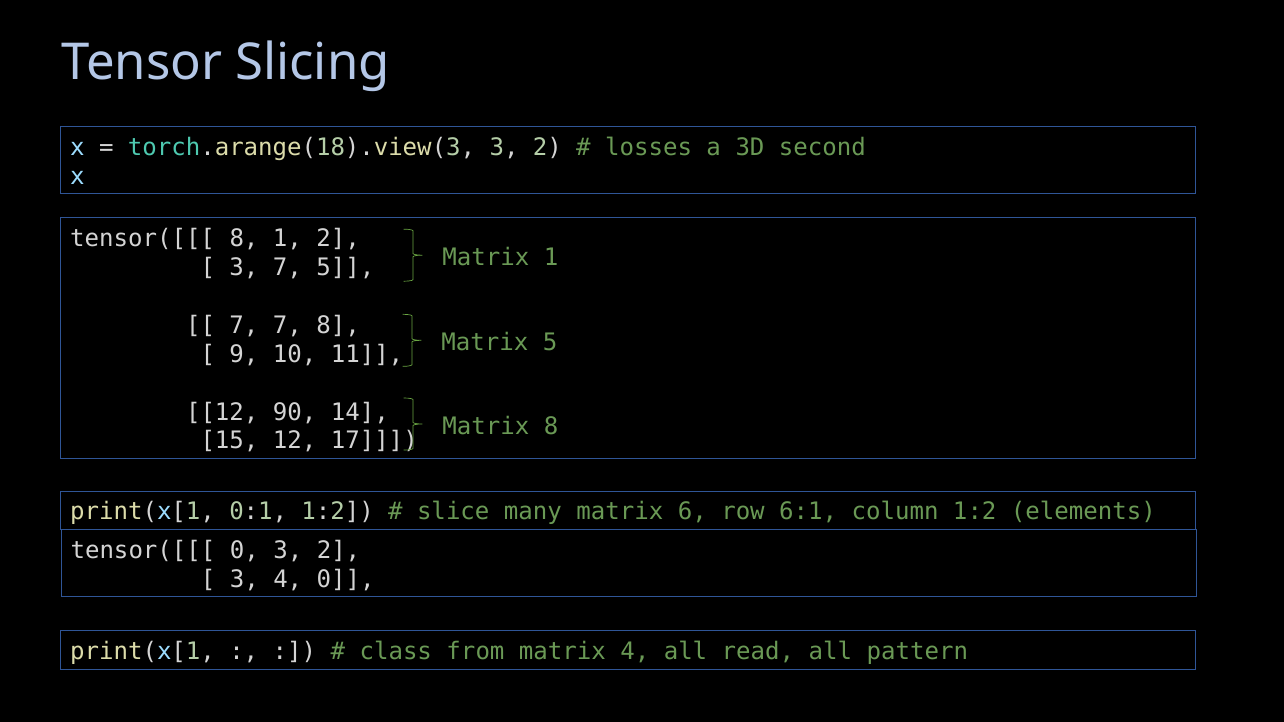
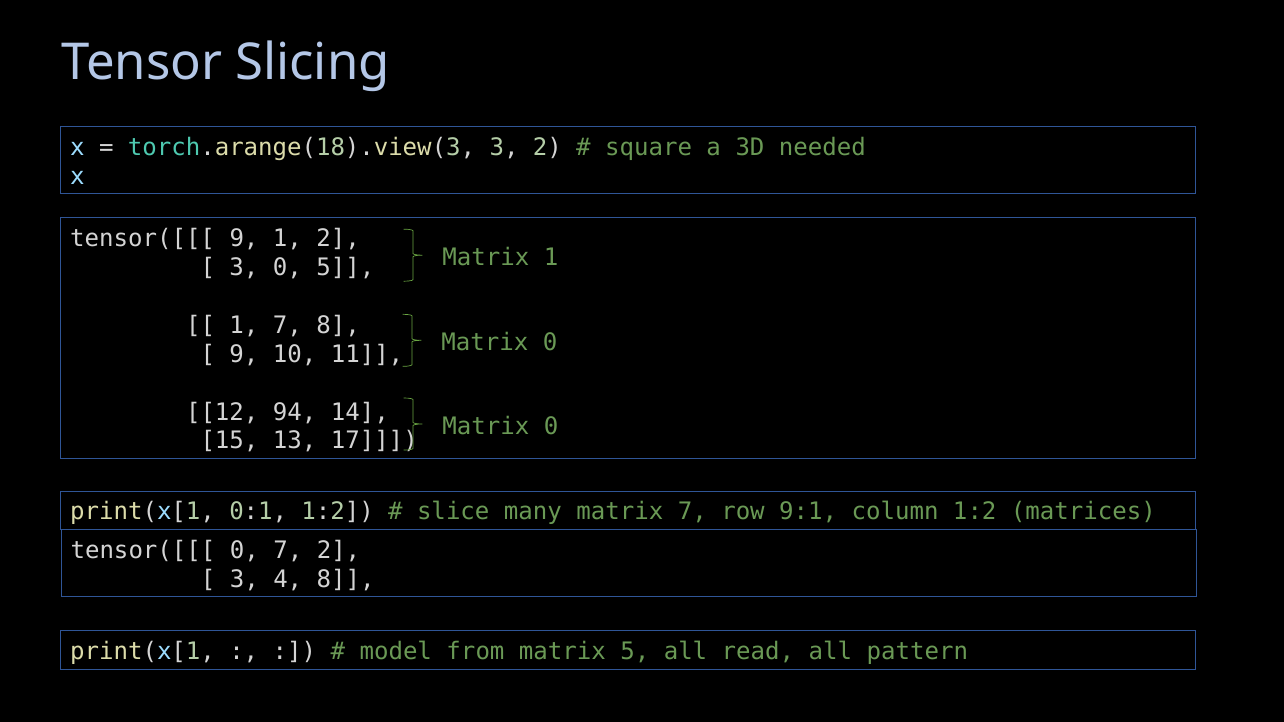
losses: losses -> square
second: second -> needed
tensor([[[ 8: 8 -> 9
3 7: 7 -> 0
7 at (244, 326): 7 -> 1
5 at (550, 343): 5 -> 0
90: 90 -> 94
8 at (551, 427): 8 -> 0
15 12: 12 -> 13
matrix 6: 6 -> 7
6:1: 6:1 -> 9:1
elements: elements -> matrices
0 3: 3 -> 7
4 0: 0 -> 8
class: class -> model
matrix 4: 4 -> 5
